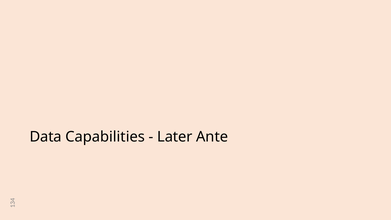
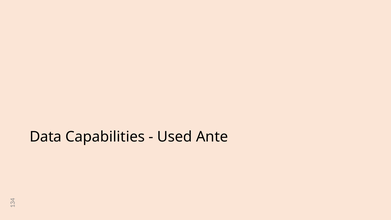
Later: Later -> Used
